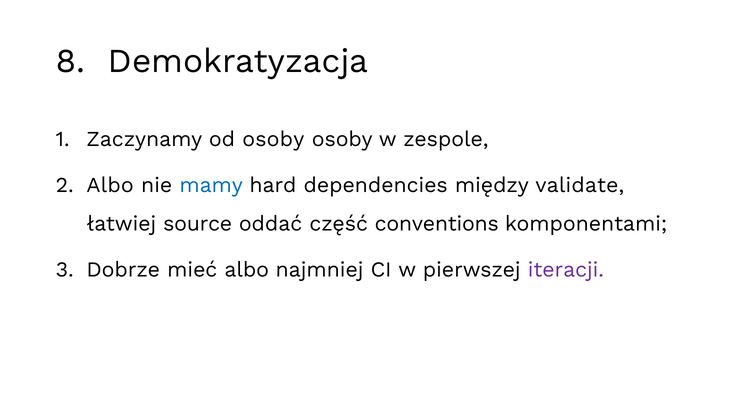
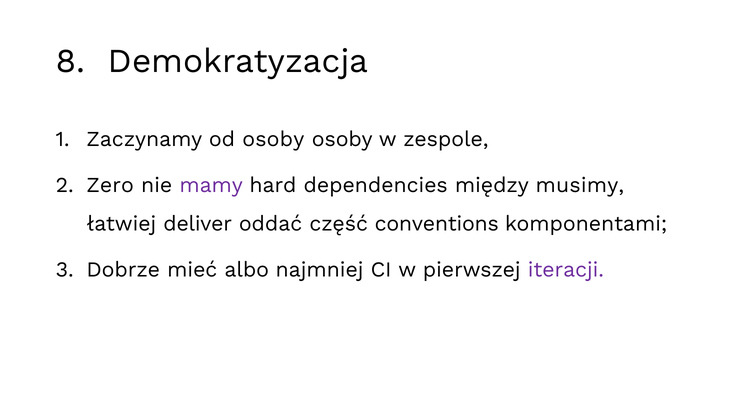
Albo at (110, 185): Albo -> Zero
mamy colour: blue -> purple
validate: validate -> musimy
source: source -> deliver
